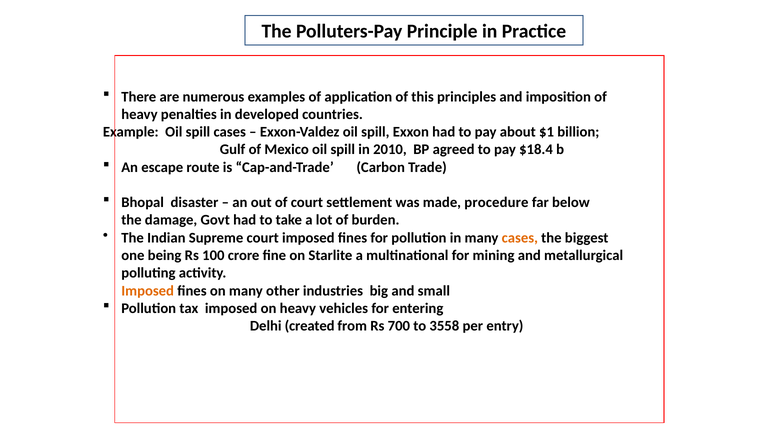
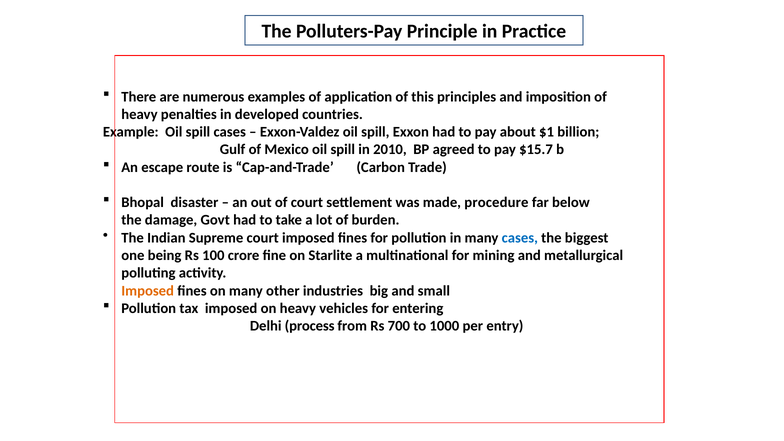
$18.4: $18.4 -> $15.7
cases at (520, 238) colour: orange -> blue
created: created -> process
3558: 3558 -> 1000
